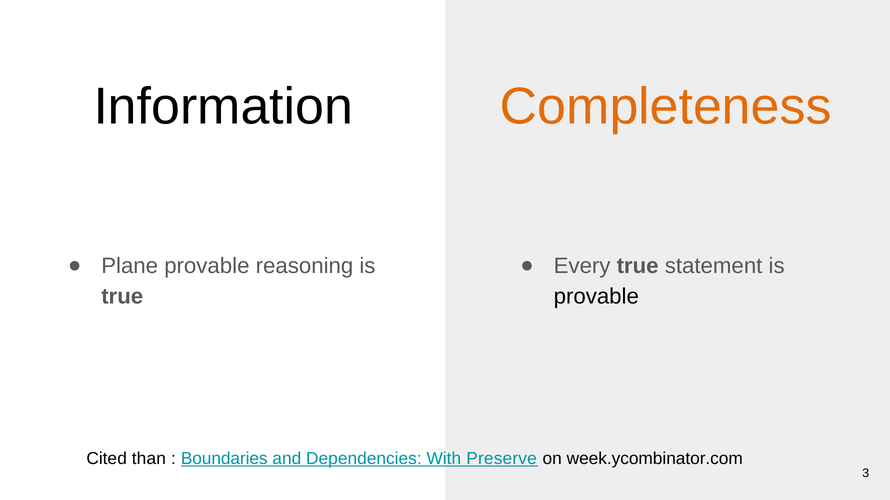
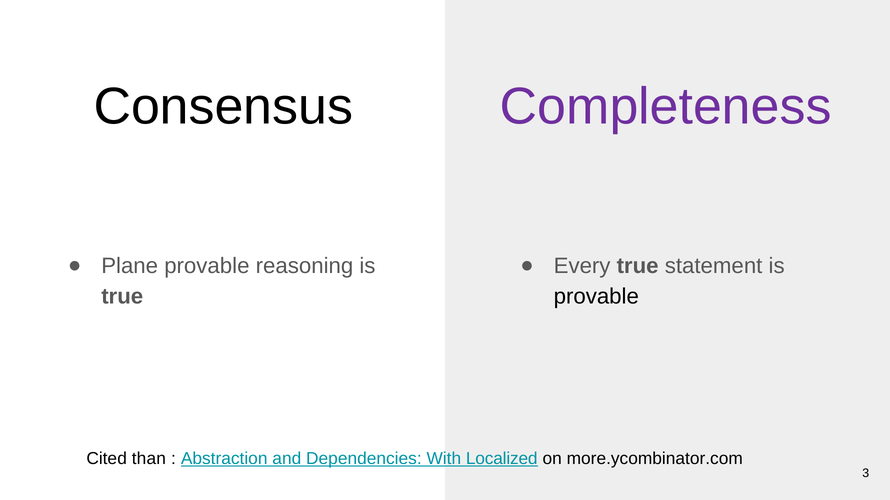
Information: Information -> Consensus
Completeness colour: orange -> purple
Boundaries: Boundaries -> Abstraction
Preserve: Preserve -> Localized
week.ycombinator.com: week.ycombinator.com -> more.ycombinator.com
